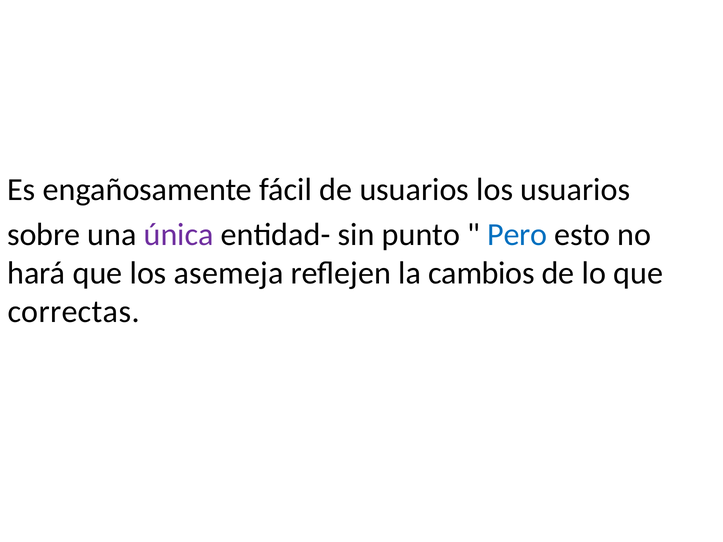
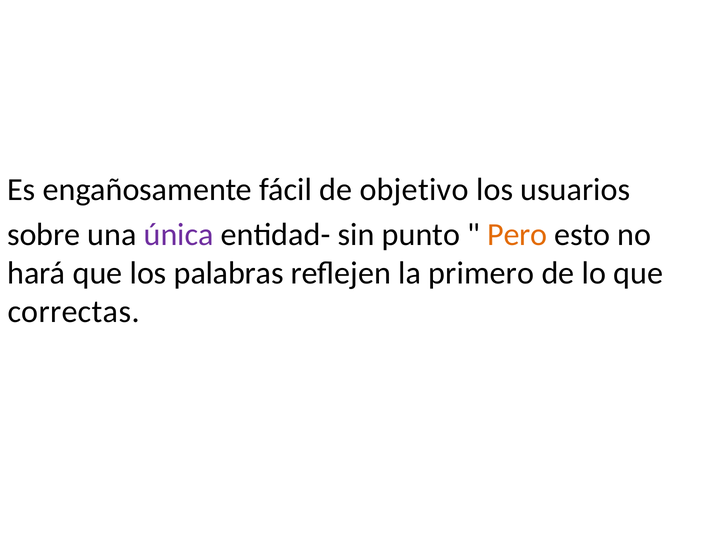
de usuarios: usuarios -> objetivo
Pero colour: blue -> orange
asemeja: asemeja -> palabras
cambios: cambios -> primero
